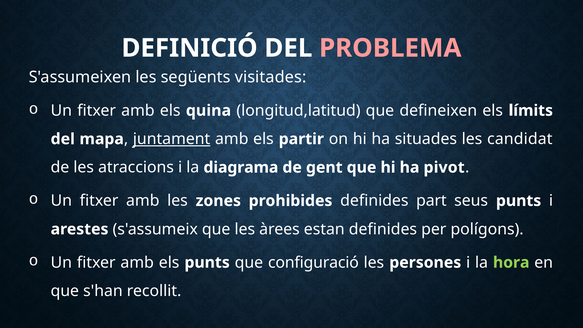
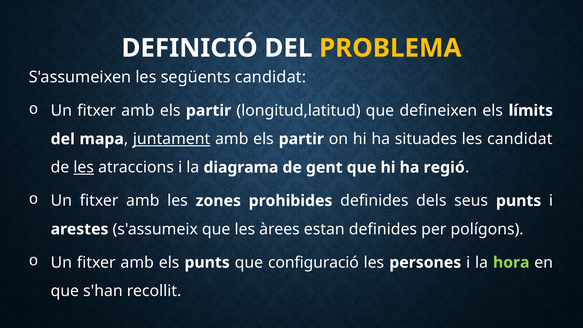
PROBLEMA colour: pink -> yellow
següents visitades: visitades -> candidat
fitxer amb els quina: quina -> partir
les at (84, 167) underline: none -> present
pivot: pivot -> regió
part: part -> dels
